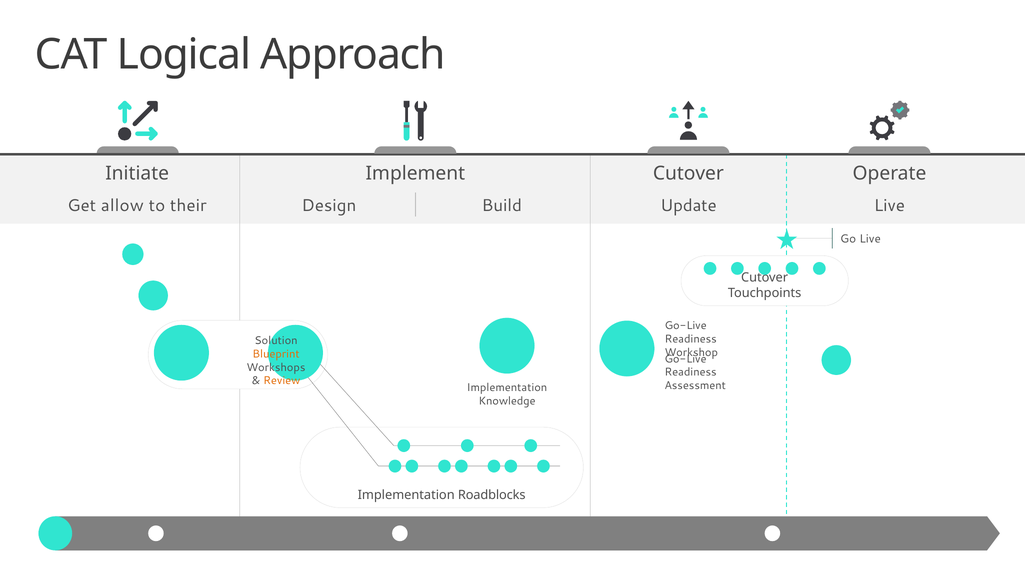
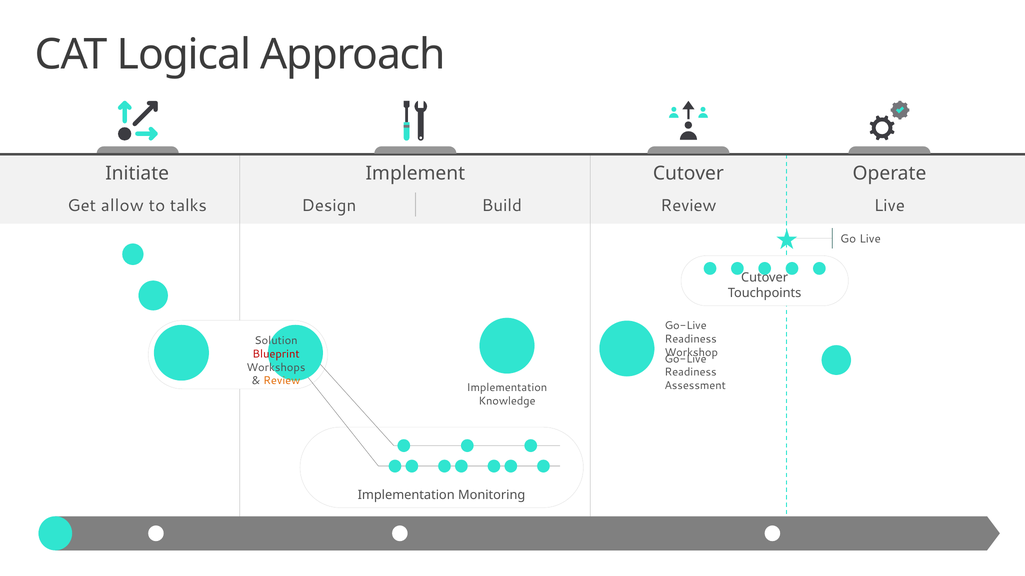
their: their -> talks
Build Update: Update -> Review
Blueprint colour: orange -> red
Roadblocks: Roadblocks -> Monitoring
